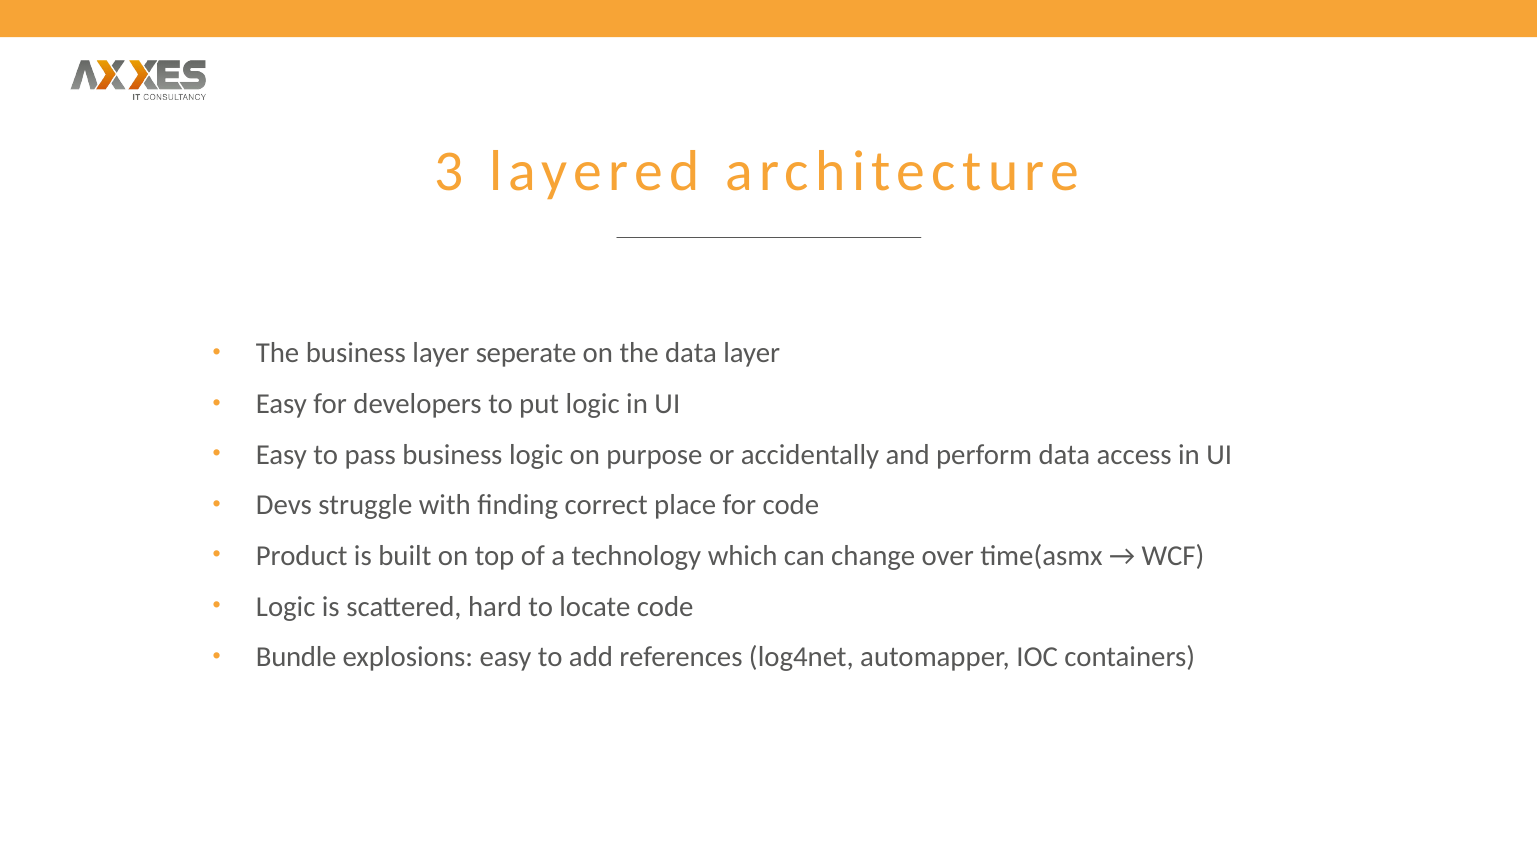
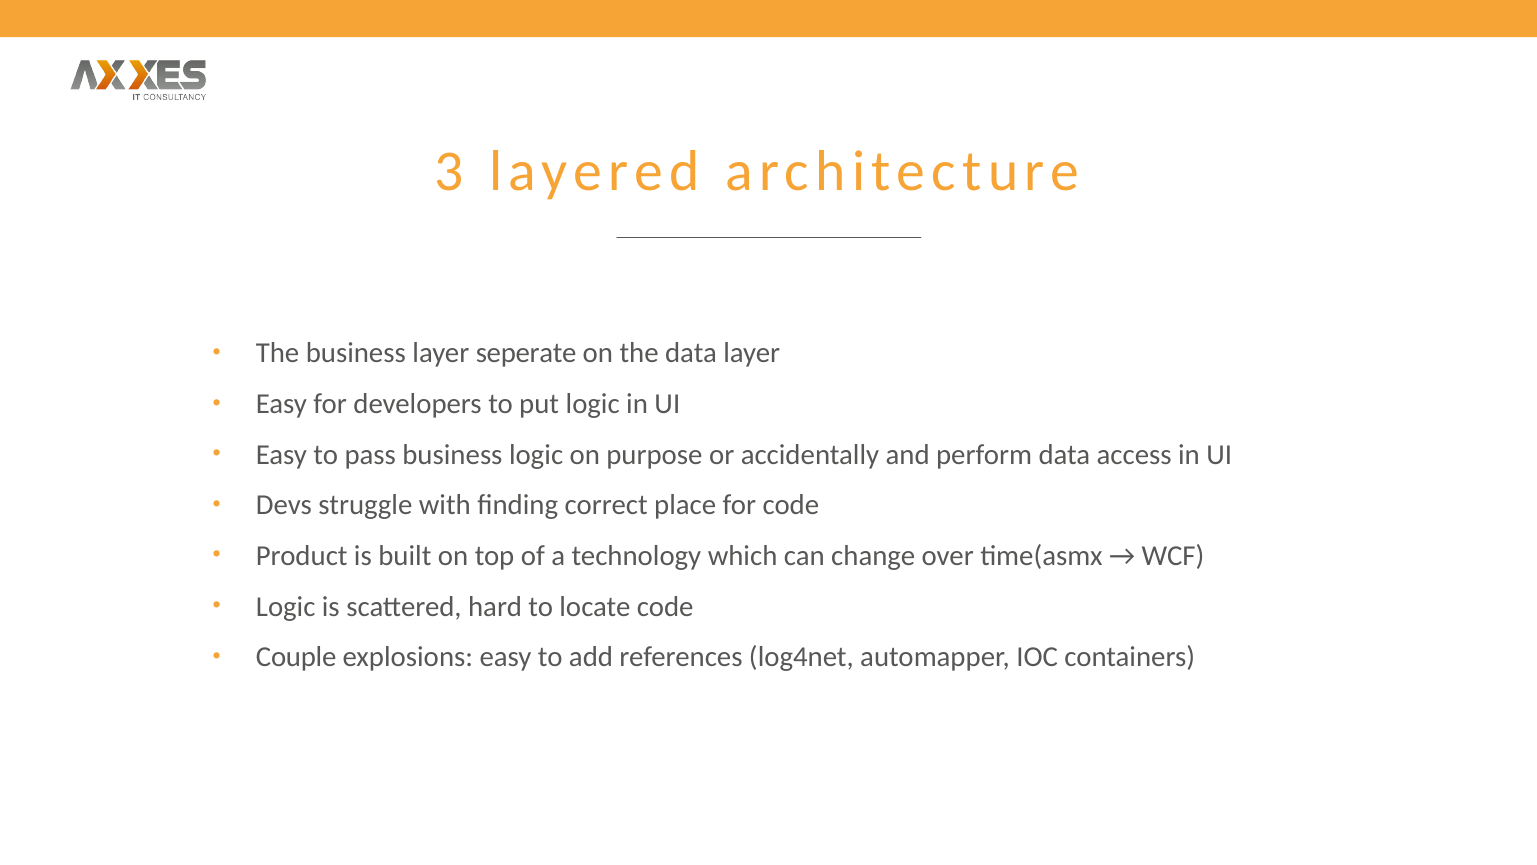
Bundle: Bundle -> Couple
